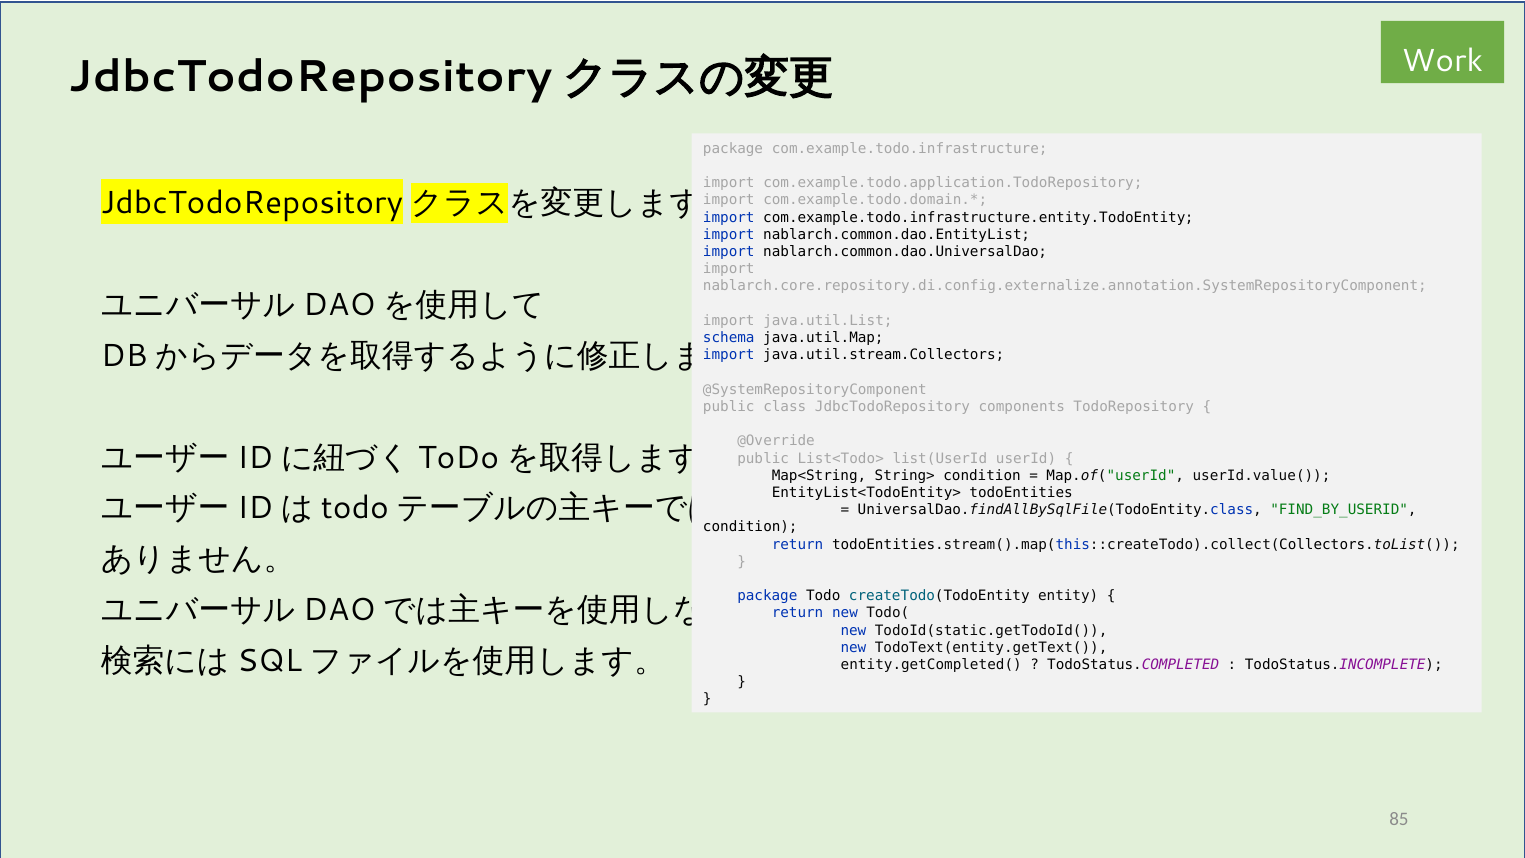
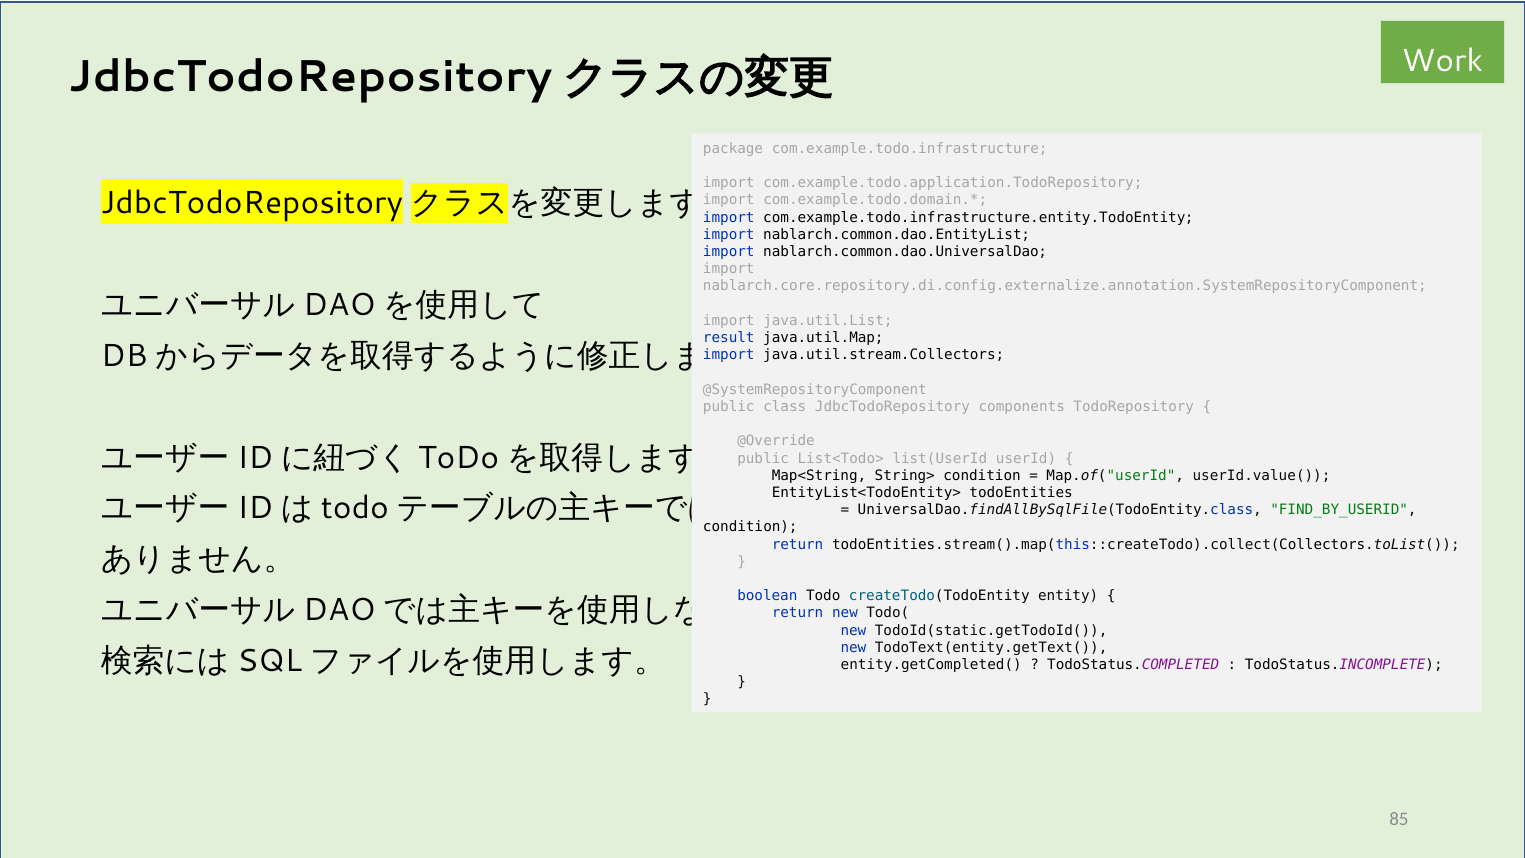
schema: schema -> result
package at (767, 596): package -> boolean
